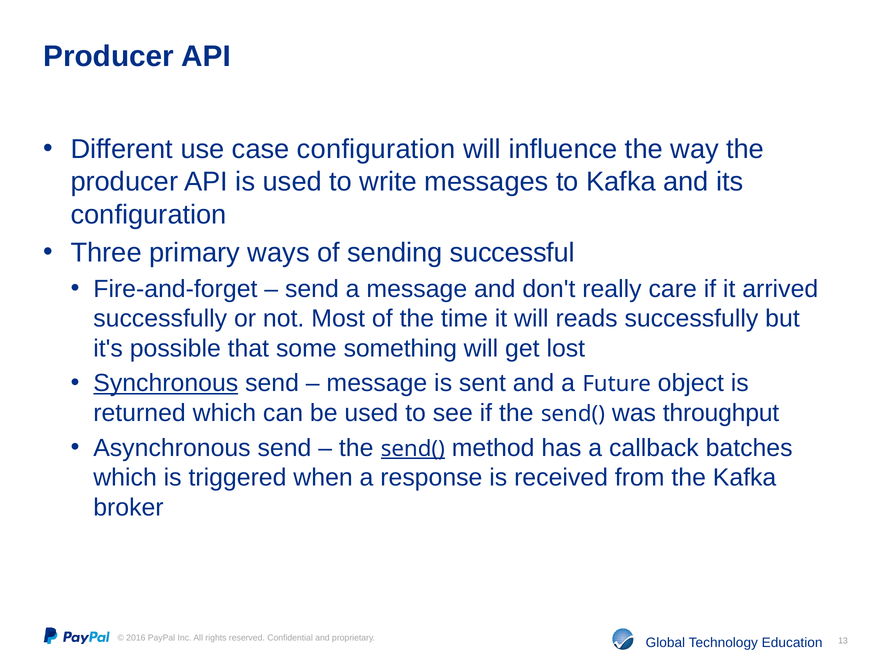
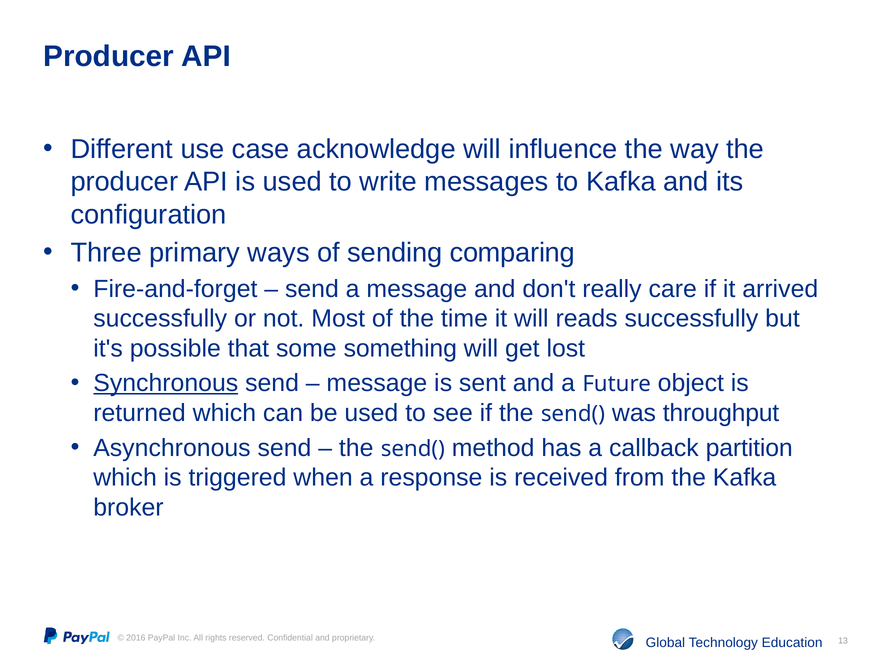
case configuration: configuration -> acknowledge
successful: successful -> comparing
send( at (413, 448) underline: present -> none
batches: batches -> partition
